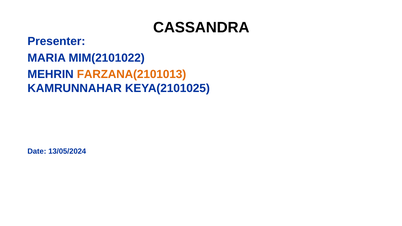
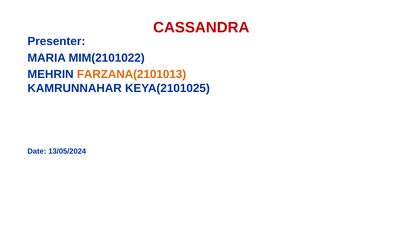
CASSANDRA colour: black -> red
